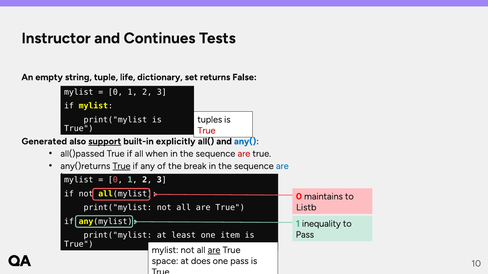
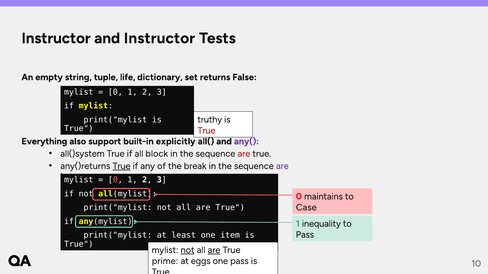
and Continues: Continues -> Instructor
tuples: tuples -> truthy
Generated: Generated -> Everything
support underline: present -> none
any( colour: blue -> purple
all()passed: all()passed -> all()system
when: when -> block
are at (282, 166) colour: blue -> purple
Listb: Listb -> Case
not at (188, 250) underline: none -> present
space: space -> prime
does: does -> eggs
